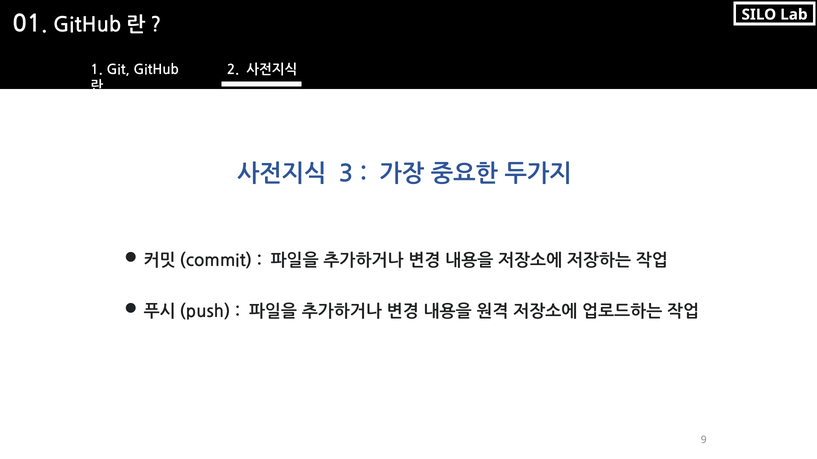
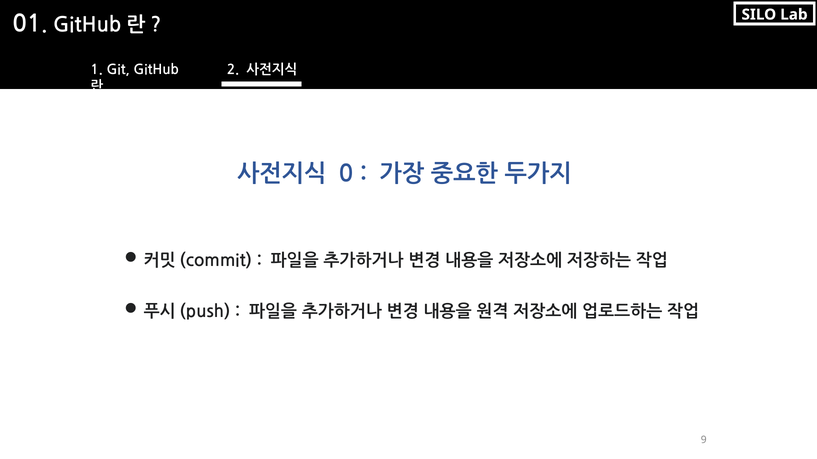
3: 3 -> 0
